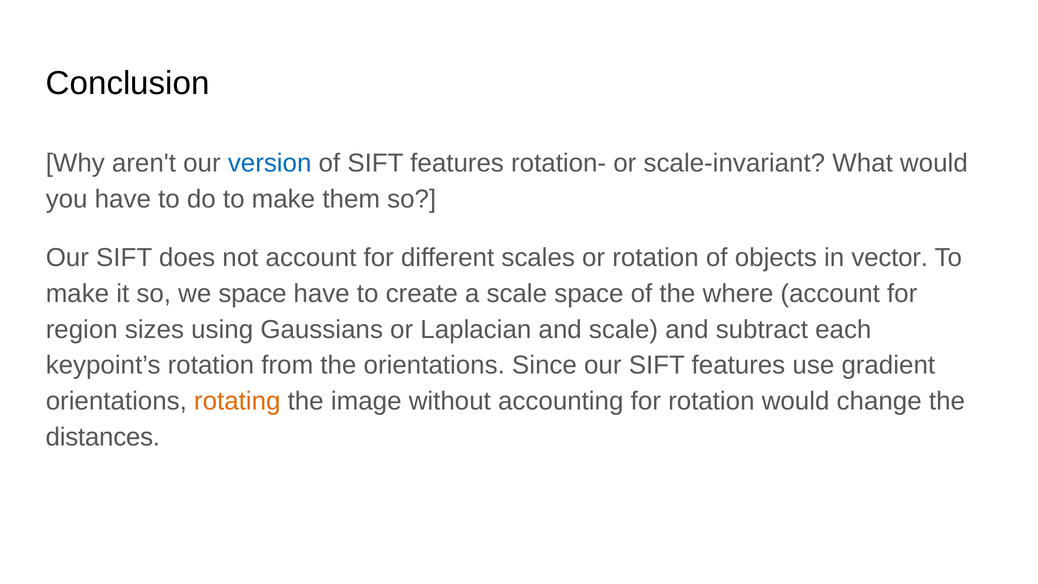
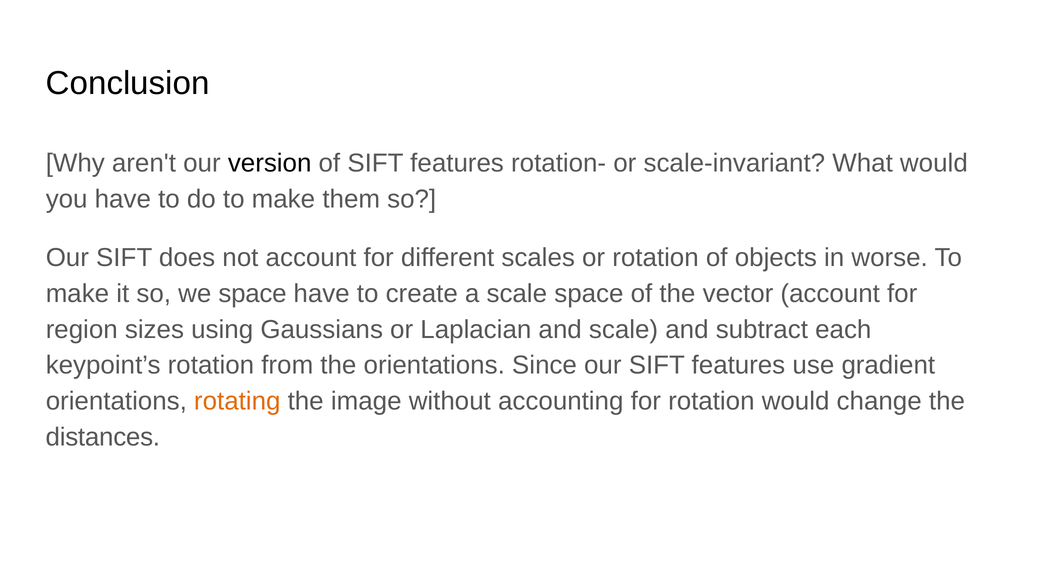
version colour: blue -> black
vector: vector -> worse
where: where -> vector
